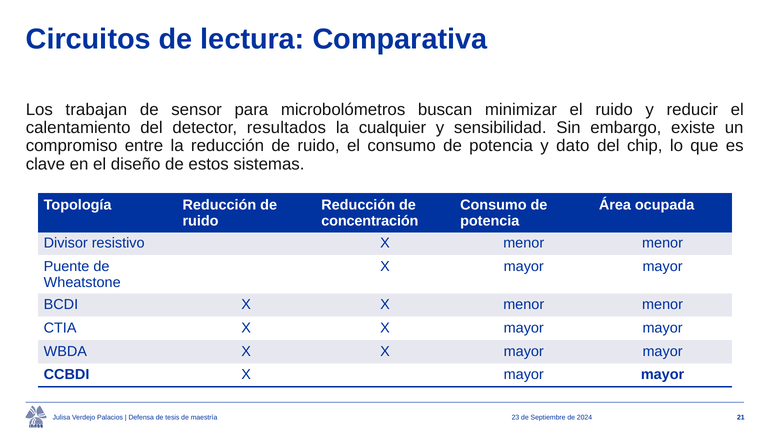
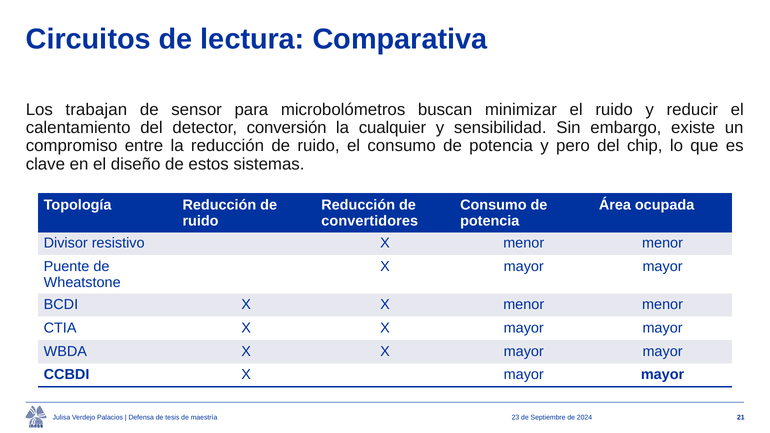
resultados: resultados -> conversión
dato: dato -> pero
concentración: concentración -> convertidores
